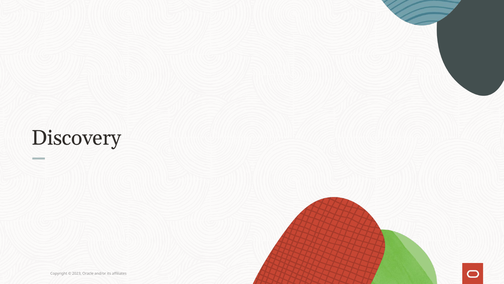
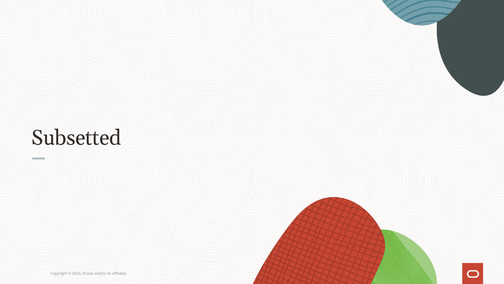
Discovery: Discovery -> Subsetted
